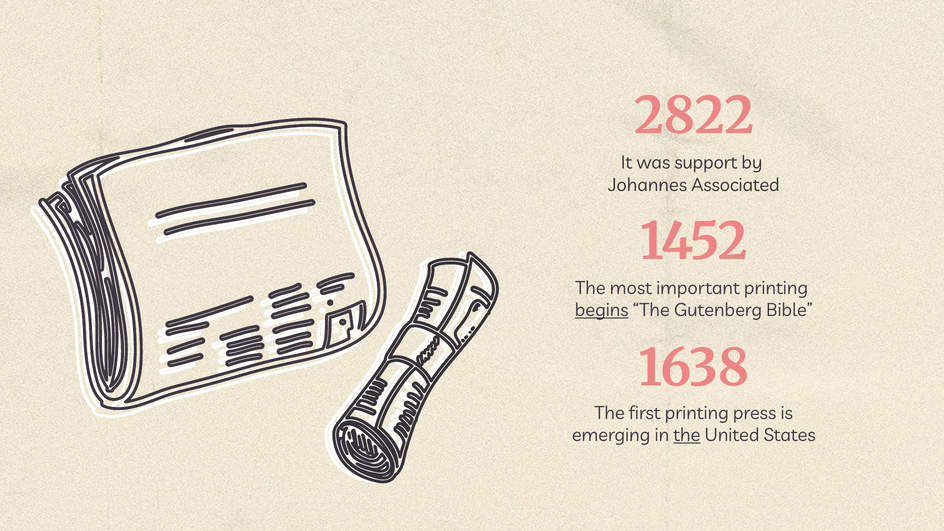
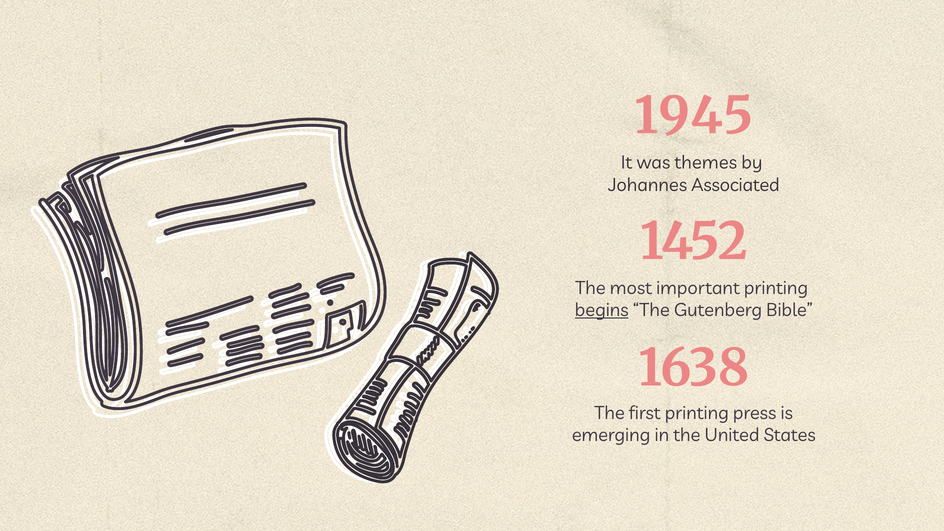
2822: 2822 -> 1945
support: support -> themes
the at (687, 435) underline: present -> none
